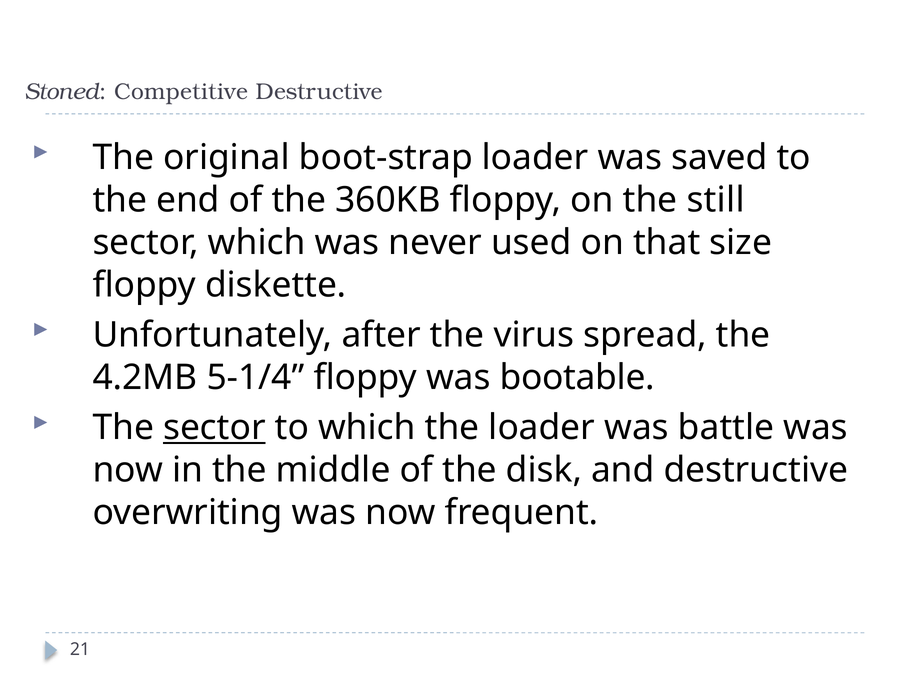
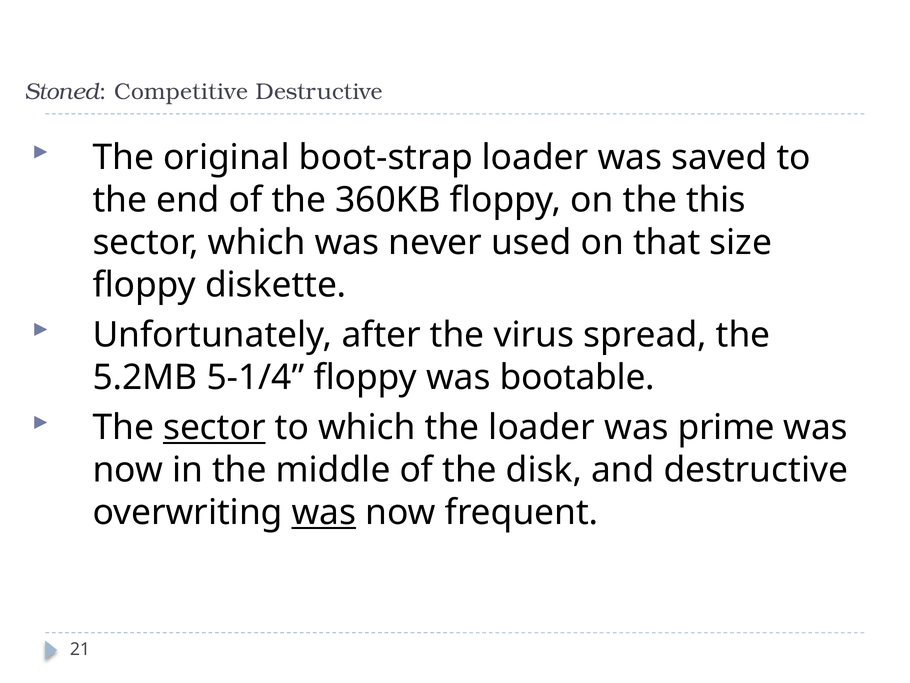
still: still -> this
4.2MB: 4.2MB -> 5.2MB
battle: battle -> prime
was at (324, 512) underline: none -> present
